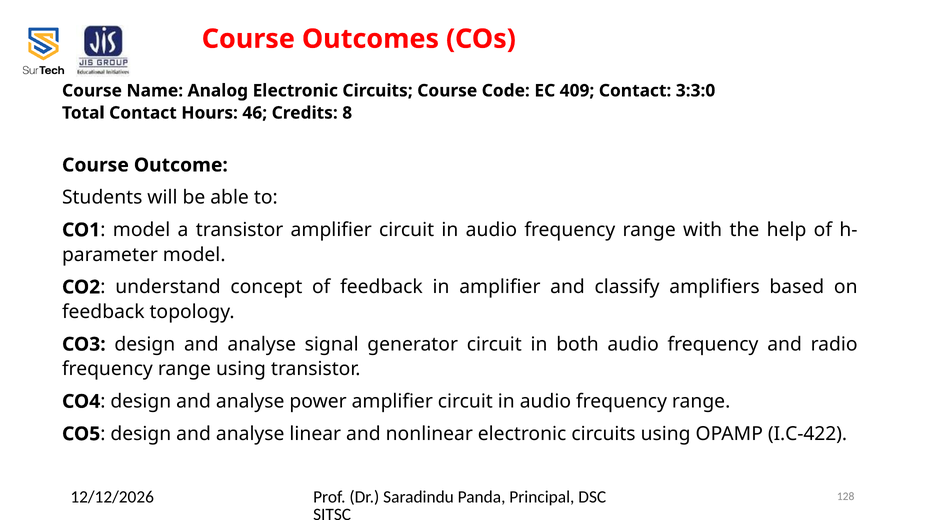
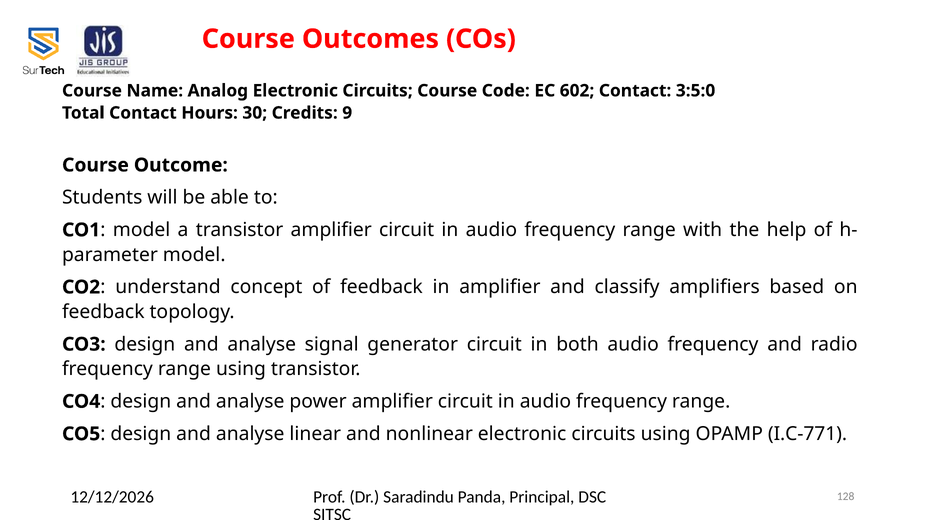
409: 409 -> 602
3:3:0: 3:3:0 -> 3:5:0
46: 46 -> 30
8: 8 -> 9
I.C-422: I.C-422 -> I.C-771
